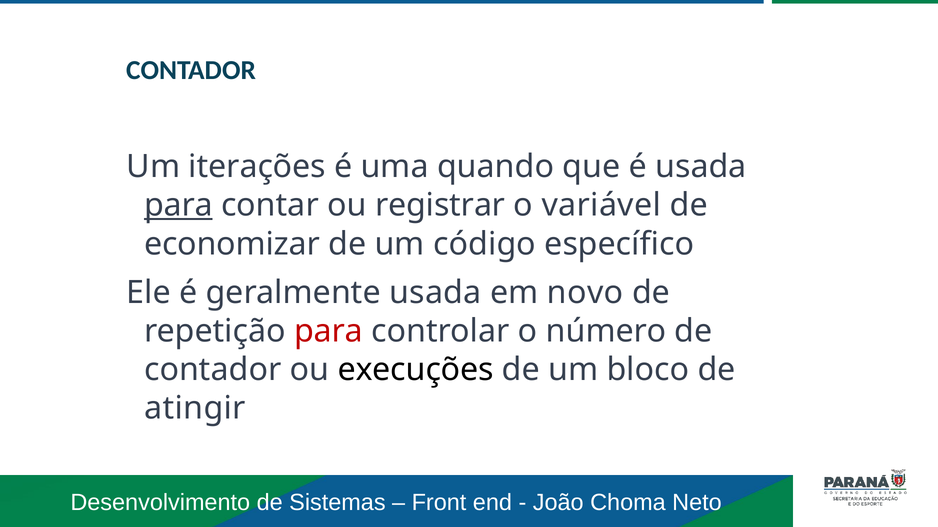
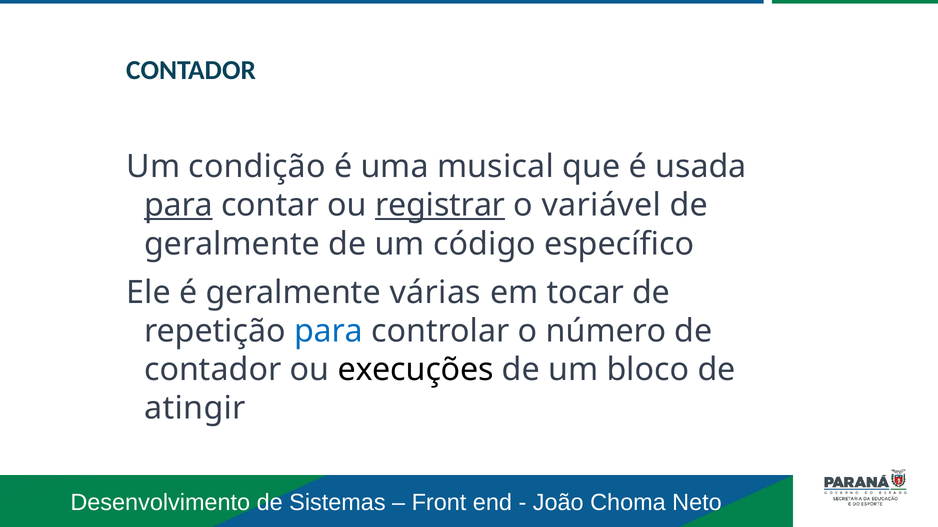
iterações: iterações -> condição
quando: quando -> musical
registrar underline: none -> present
economizar at (232, 244): economizar -> geralmente
geralmente usada: usada -> várias
novo: novo -> tocar
para at (329, 331) colour: red -> blue
